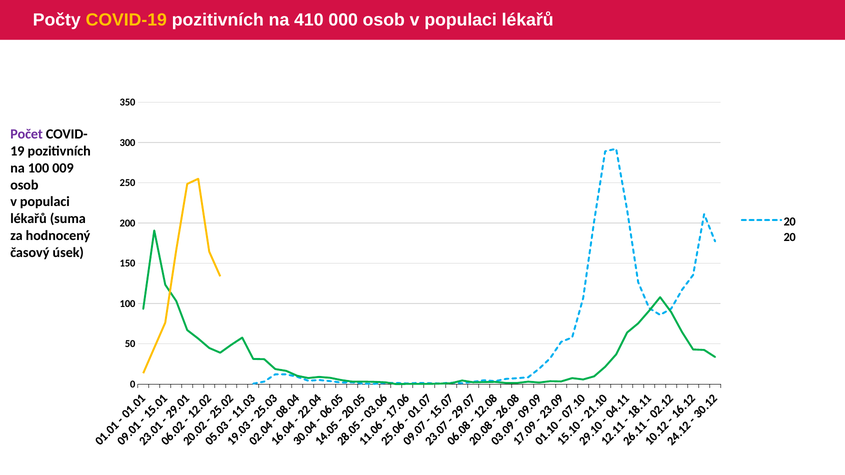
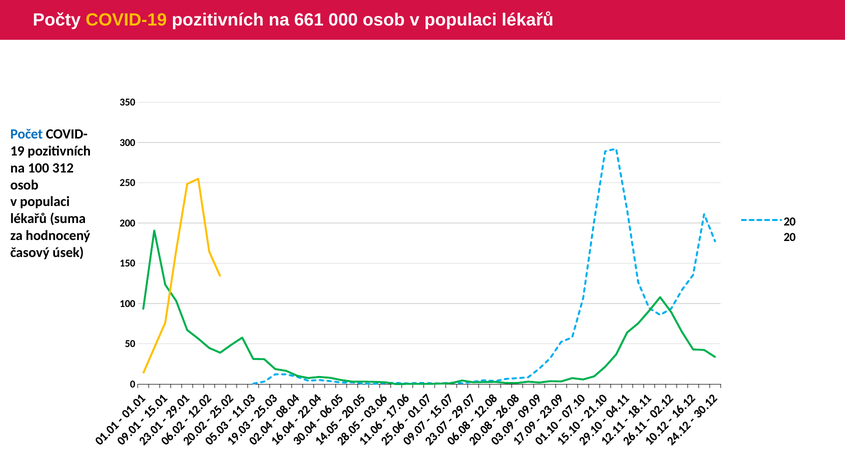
410: 410 -> 661
Počet colour: purple -> blue
009: 009 -> 312
